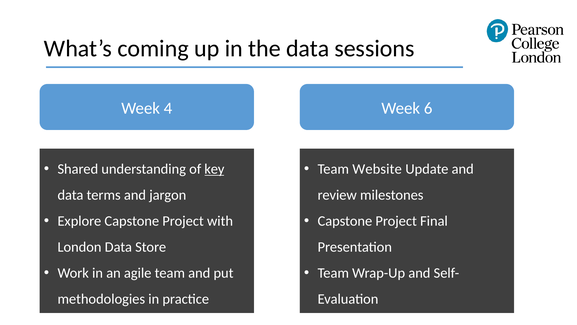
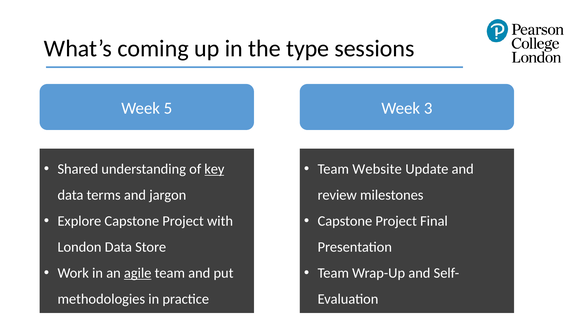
the data: data -> type
4: 4 -> 5
6: 6 -> 3
agile underline: none -> present
